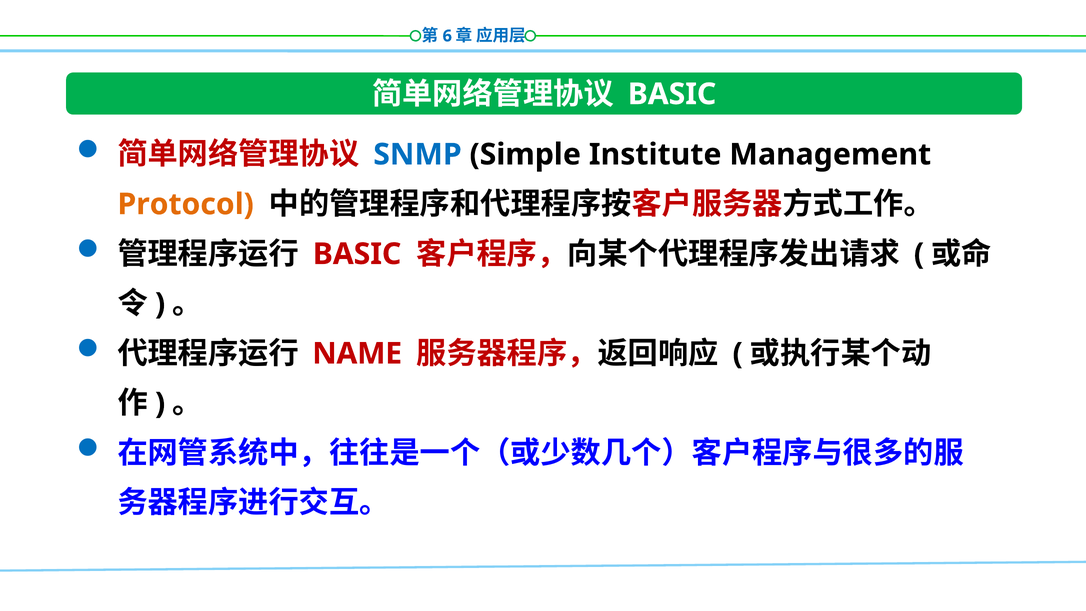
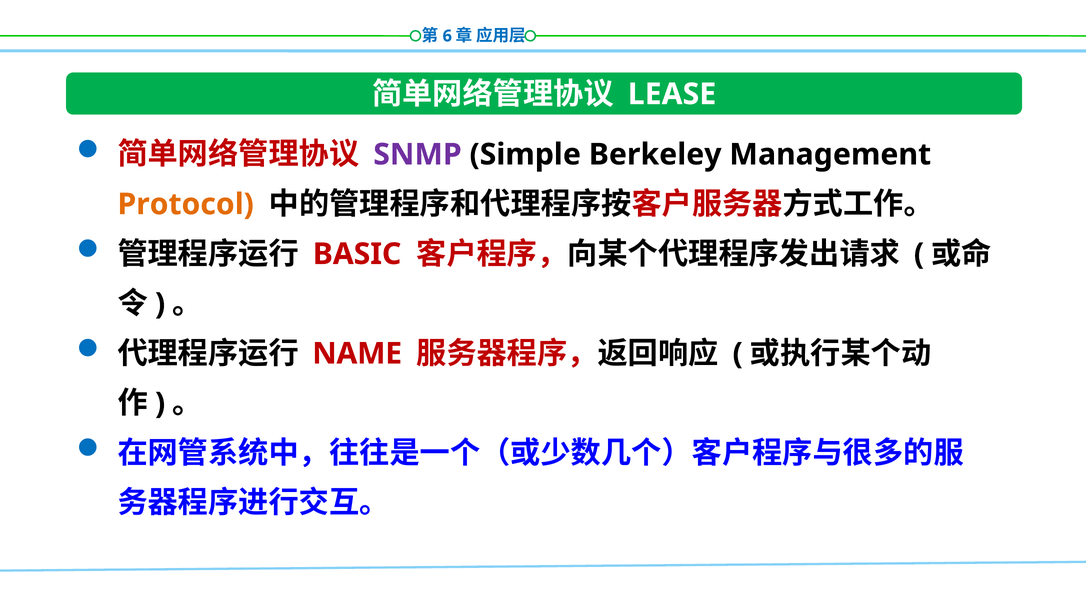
BASIC at (672, 94): BASIC -> LEASE
SNMP colour: blue -> purple
Institute: Institute -> Berkeley
